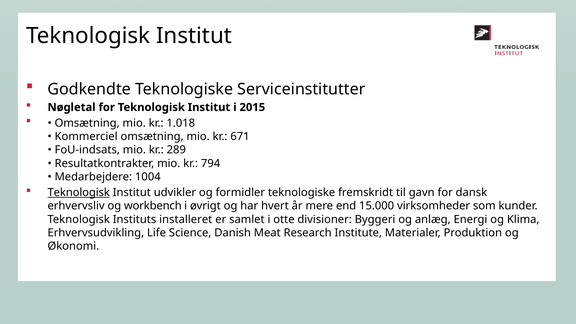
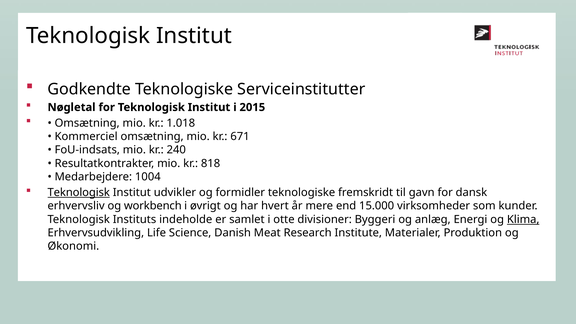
289: 289 -> 240
794: 794 -> 818
installeret: installeret -> indeholde
Klima underline: none -> present
